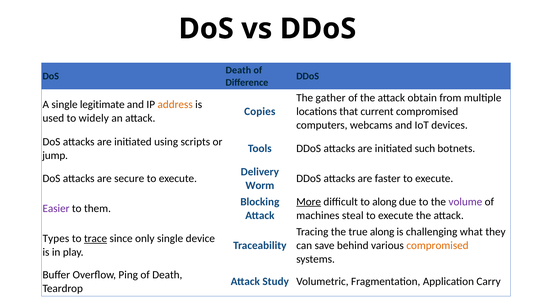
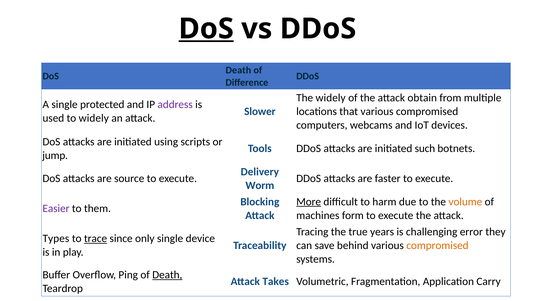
DoS at (206, 29) underline: none -> present
The gather: gather -> widely
legitimate: legitimate -> protected
address colour: orange -> purple
Copies: Copies -> Slower
that current: current -> various
secure: secure -> source
to along: along -> harm
volume colour: purple -> orange
steal: steal -> form
true along: along -> years
what: what -> error
Death at (167, 275) underline: none -> present
Study: Study -> Takes
